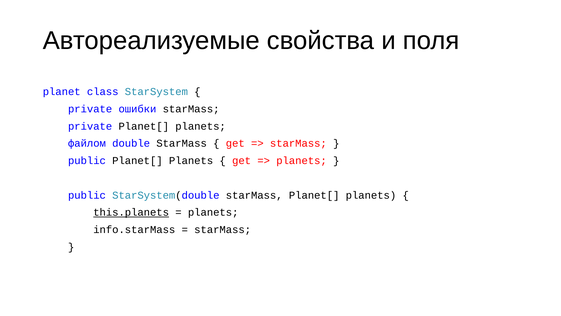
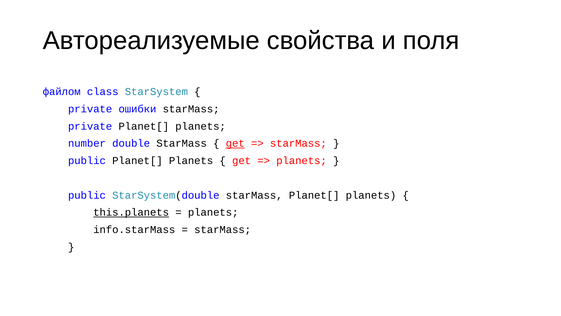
planet: planet -> файлом
файлом: файлом -> number
get at (235, 143) underline: none -> present
